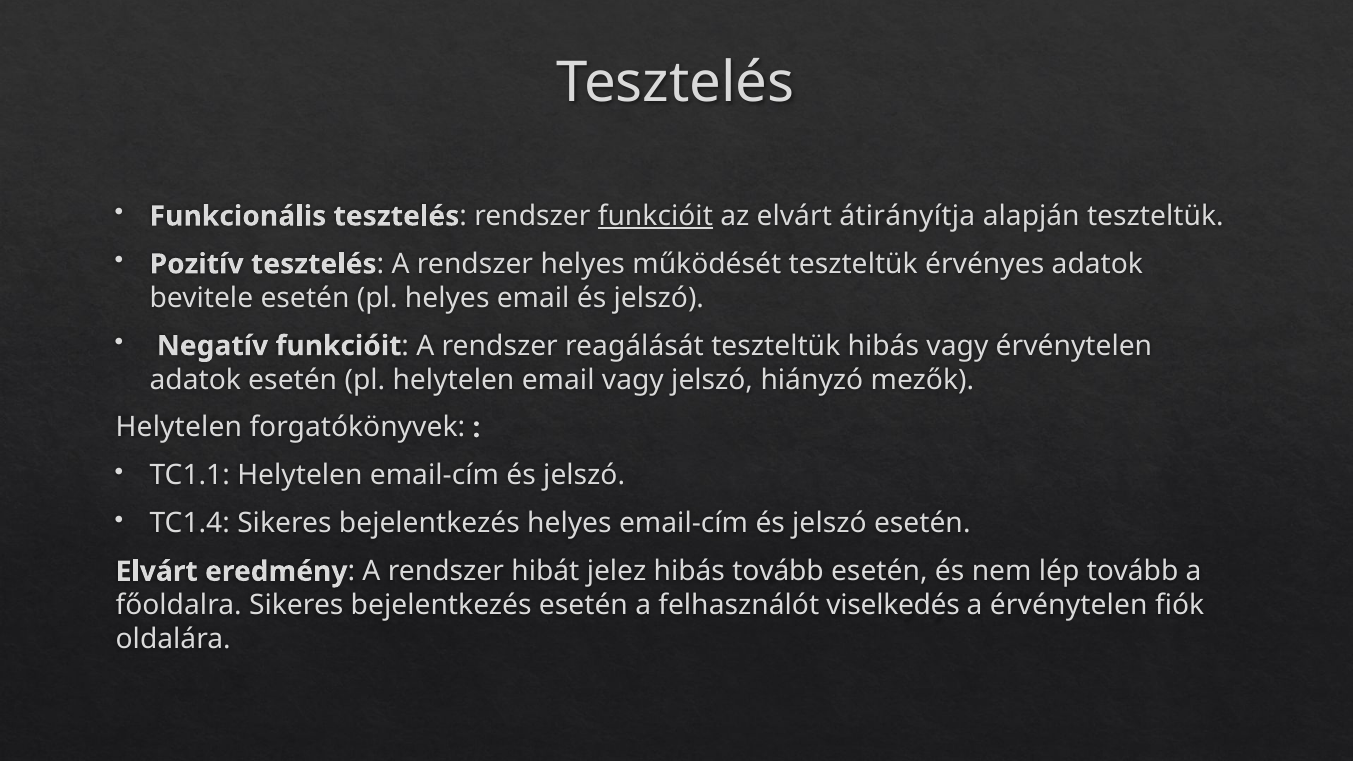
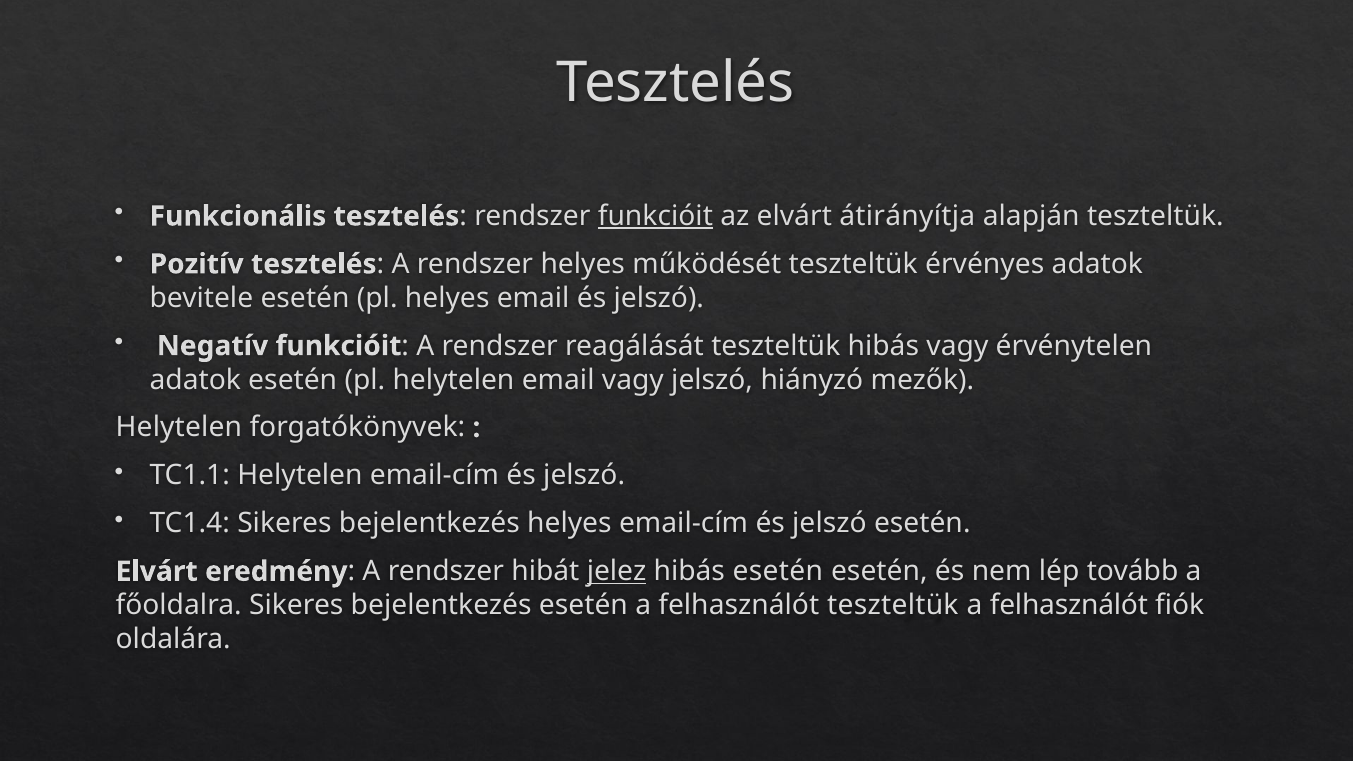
jelez underline: none -> present
hibás tovább: tovább -> esetén
felhasználót viselkedés: viselkedés -> teszteltük
érvénytelen at (1069, 605): érvénytelen -> felhasználót
